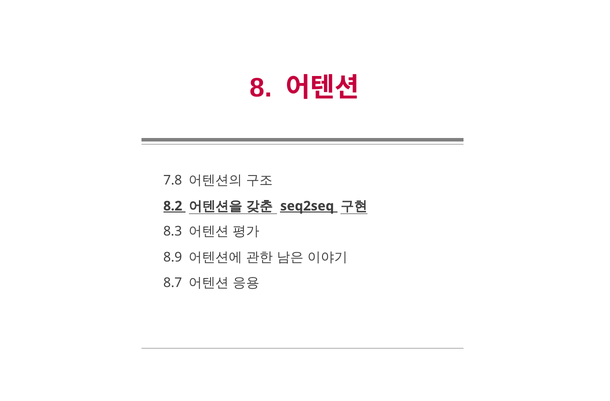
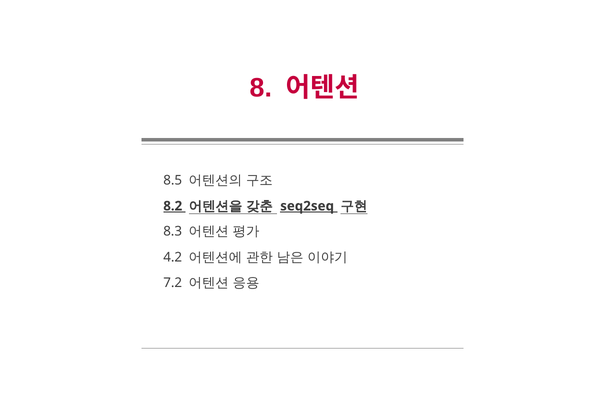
7.8: 7.8 -> 8.5
8.9: 8.9 -> 4.2
8.7: 8.7 -> 7.2
